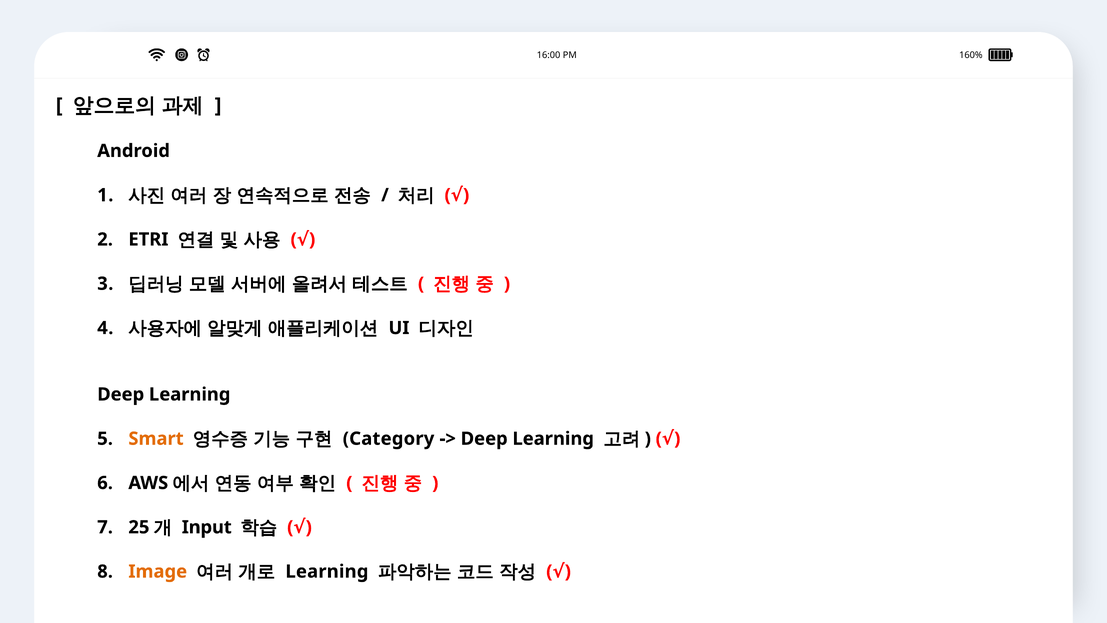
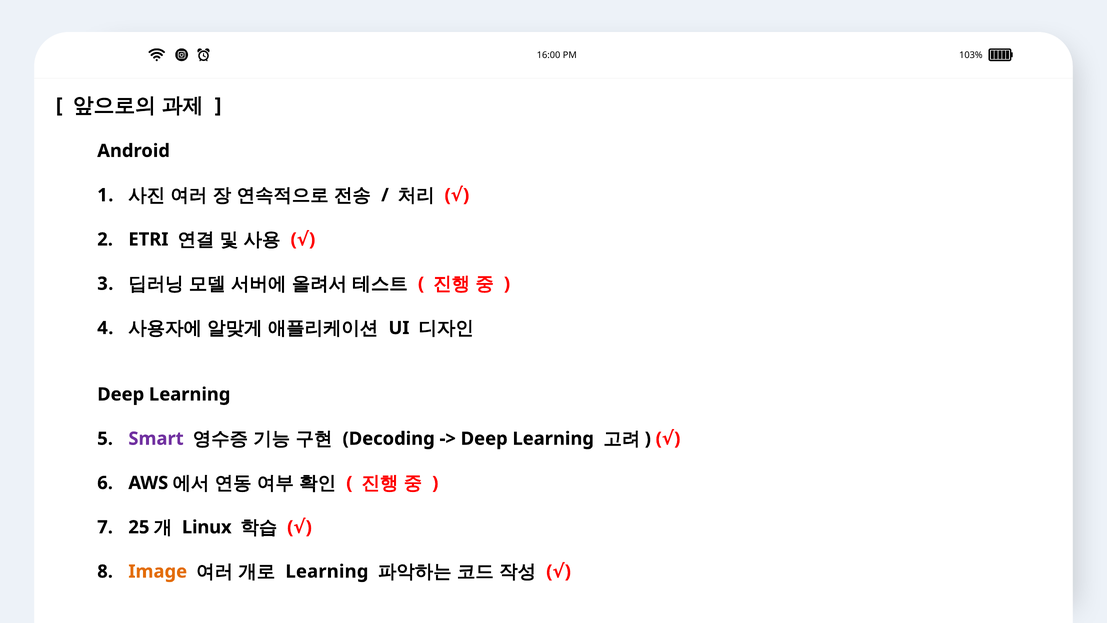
160%: 160% -> 103%
Smart colour: orange -> purple
Category: Category -> Decoding
Input: Input -> Linux
